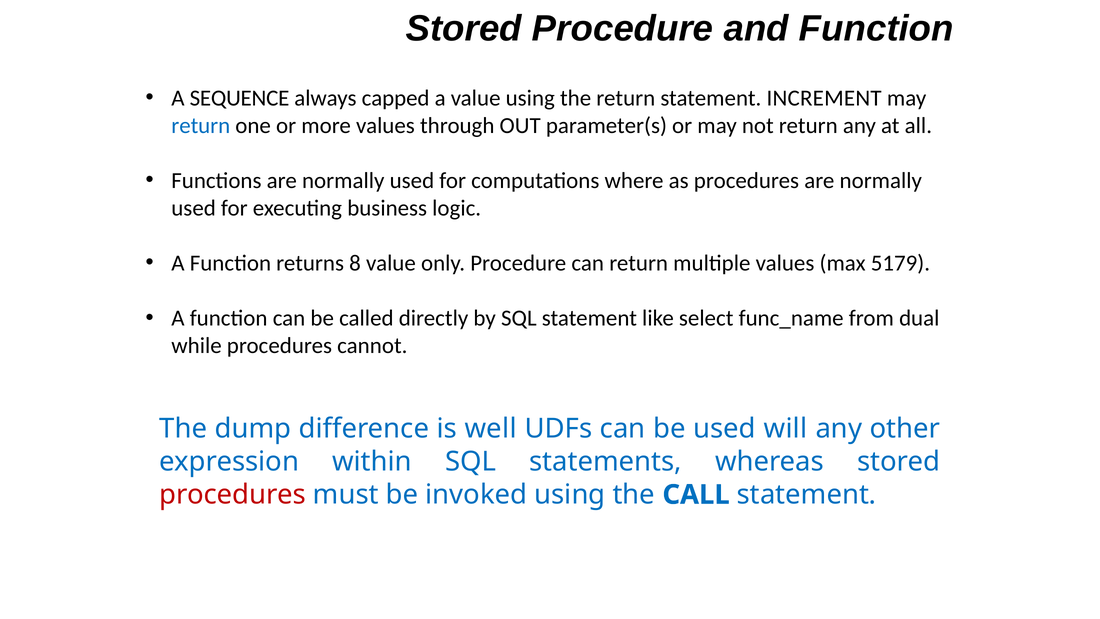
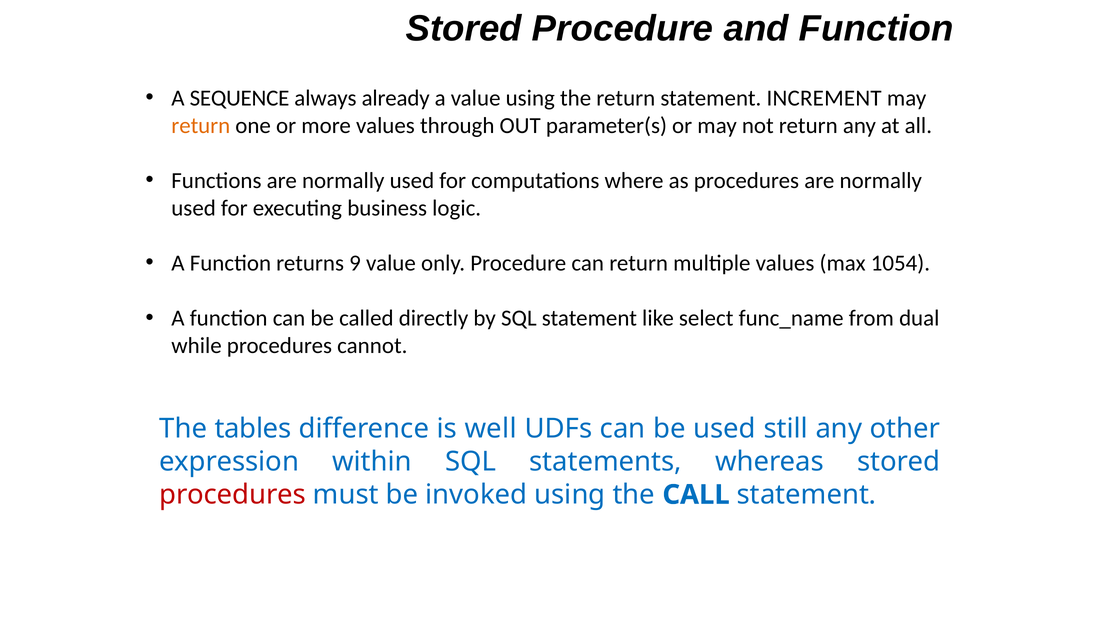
capped: capped -> already
return at (201, 126) colour: blue -> orange
8: 8 -> 9
5179: 5179 -> 1054
dump: dump -> tables
will: will -> still
